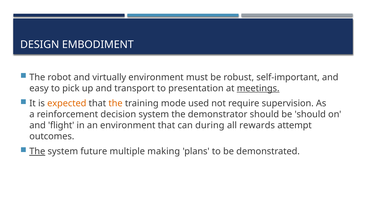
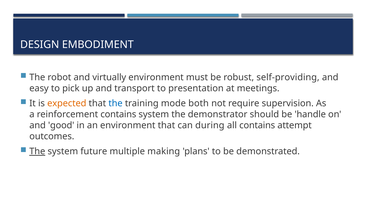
self-important: self-important -> self-providing
meetings underline: present -> none
the at (116, 103) colour: orange -> blue
used: used -> both
reinforcement decision: decision -> contains
be should: should -> handle
flight: flight -> good
all rewards: rewards -> contains
